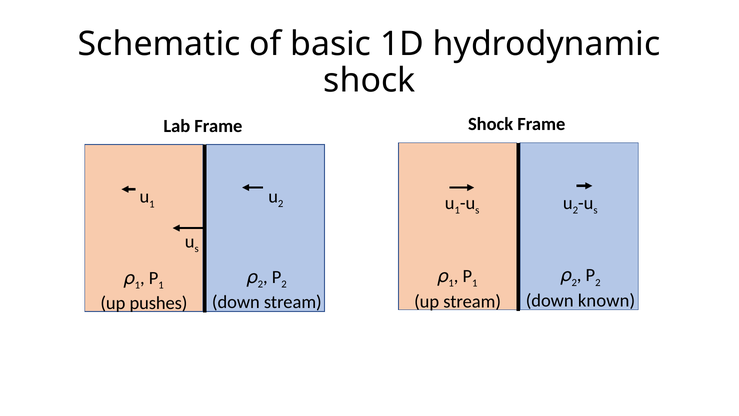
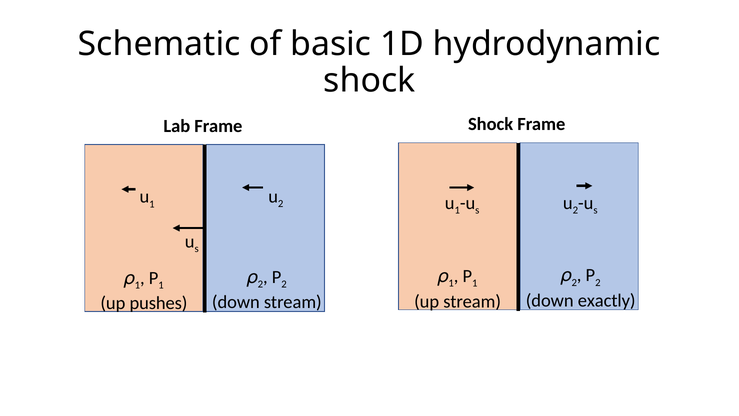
known: known -> exactly
